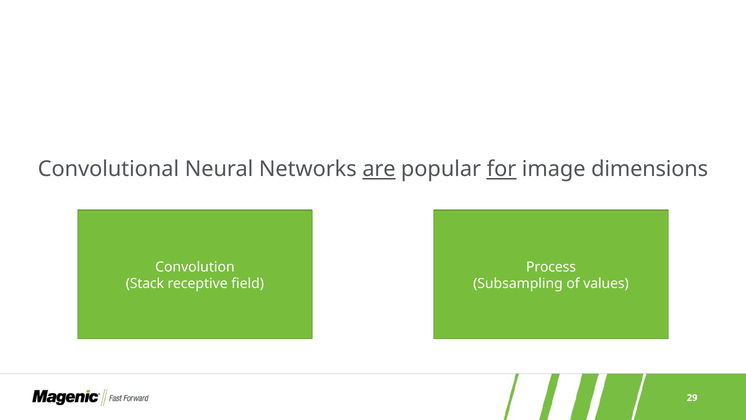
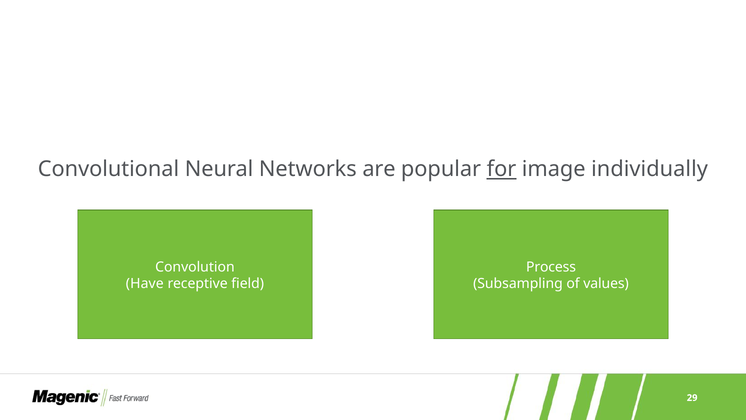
are underline: present -> none
dimensions: dimensions -> individually
Stack: Stack -> Have
